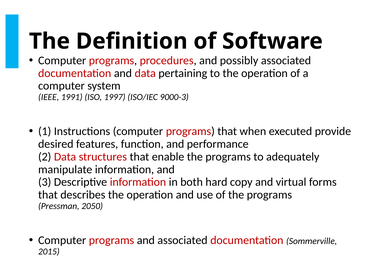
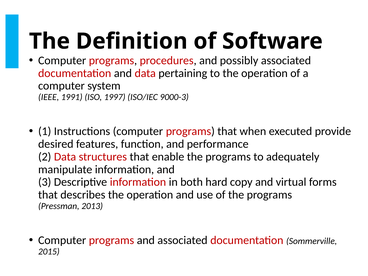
2050: 2050 -> 2013
